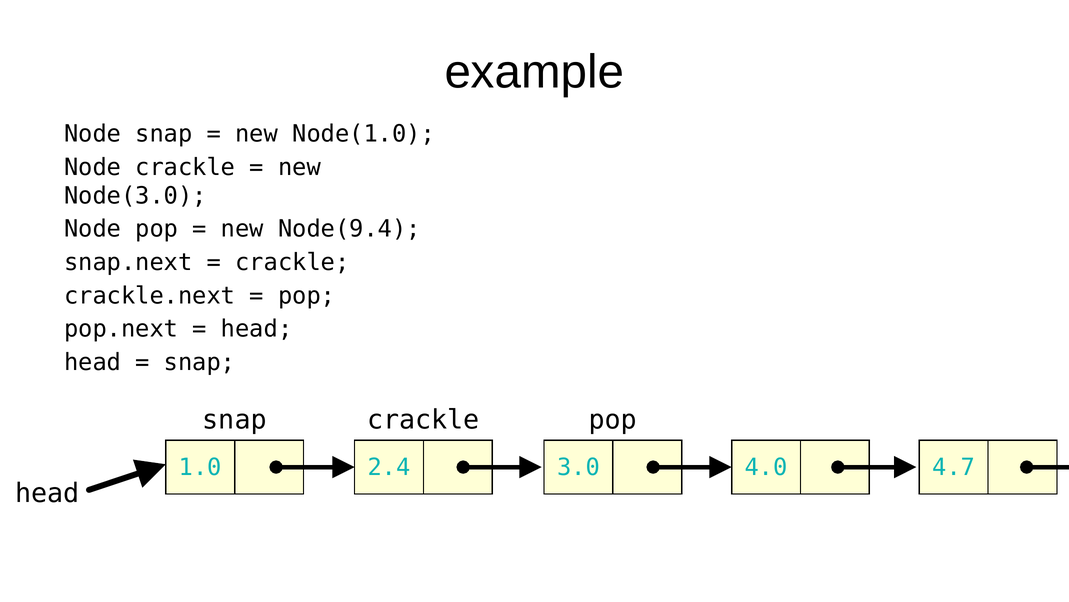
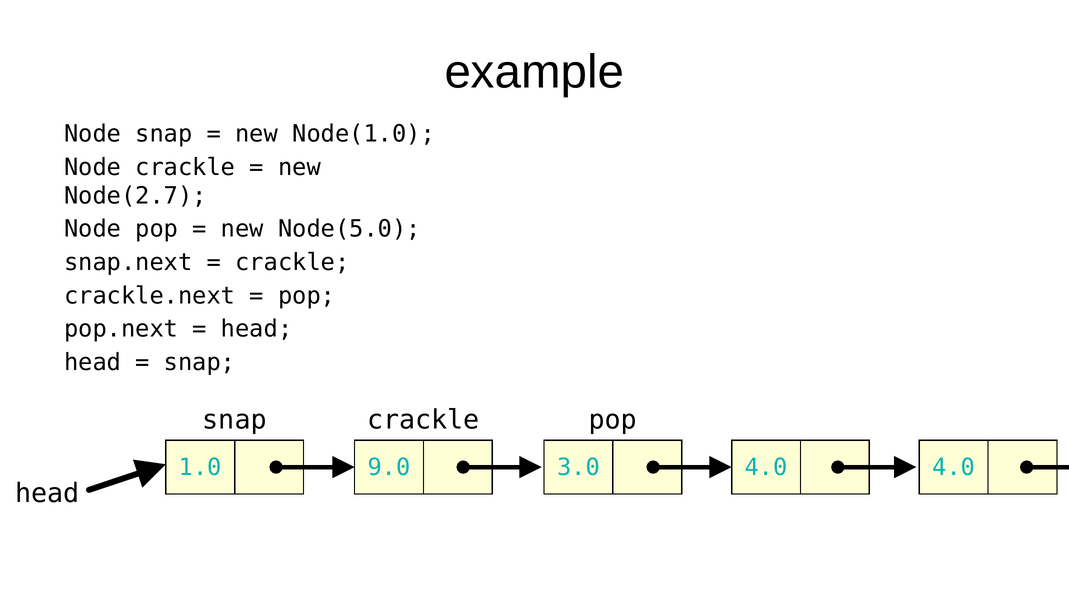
Node(3.0: Node(3.0 -> Node(2.7
Node(9.4: Node(9.4 -> Node(5.0
2.4: 2.4 -> 9.0
4.0 4.7: 4.7 -> 4.0
